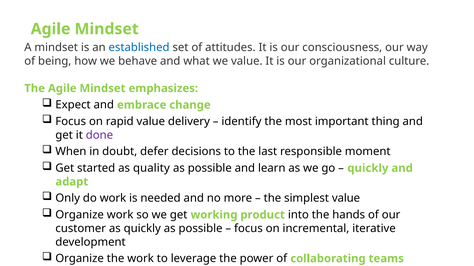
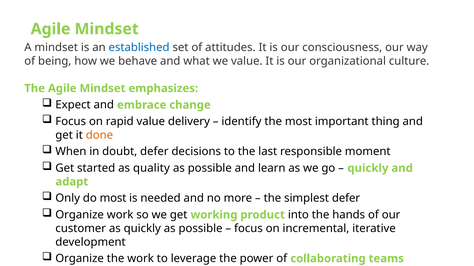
done colour: purple -> orange
do work: work -> most
simplest value: value -> defer
